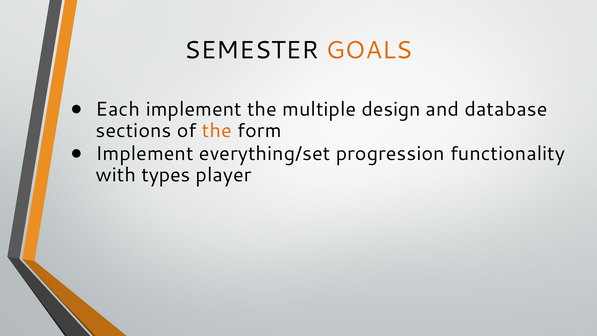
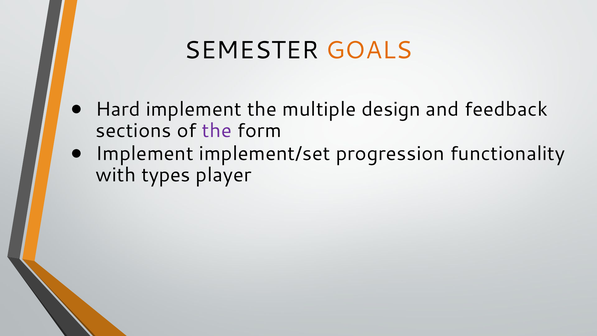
Each: Each -> Hard
database: database -> feedback
the at (217, 131) colour: orange -> purple
everything/set: everything/set -> implement/set
